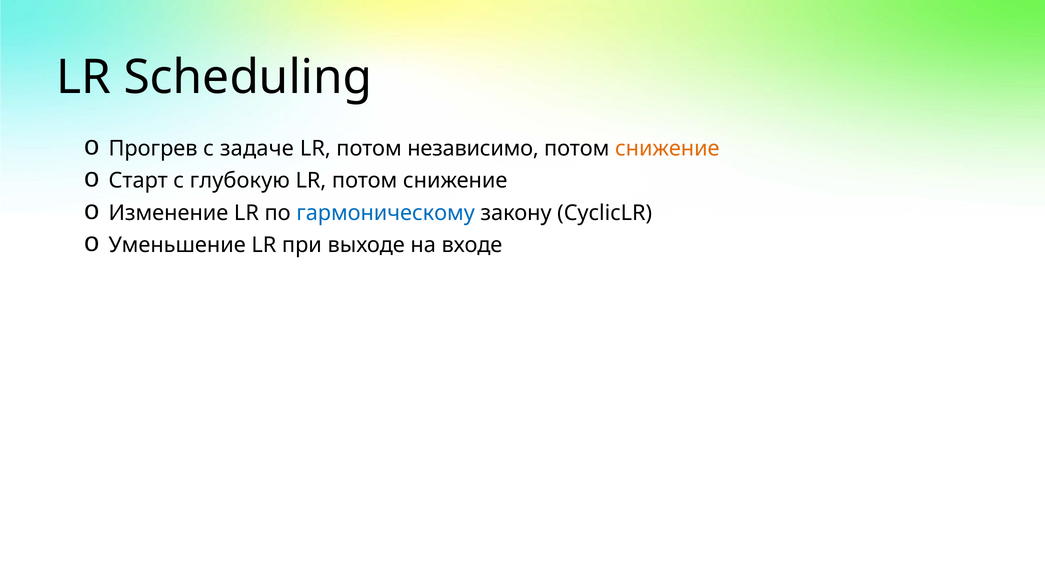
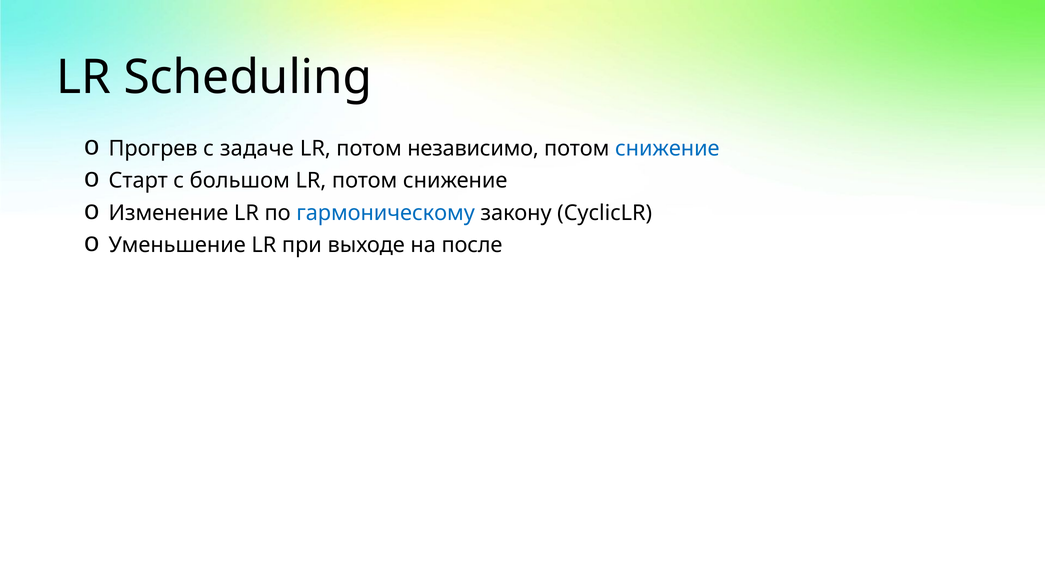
снижение at (667, 149) colour: orange -> blue
глубокую: глубокую -> большом
входе: входе -> после
